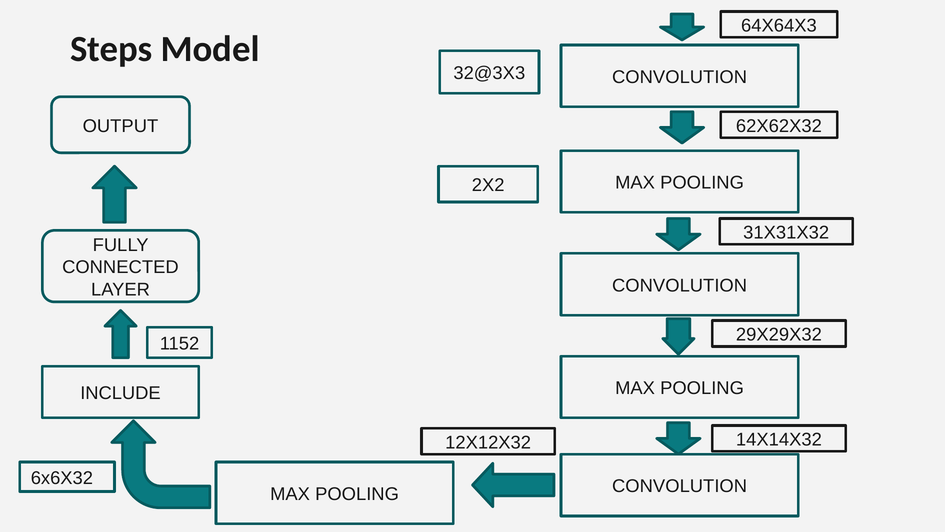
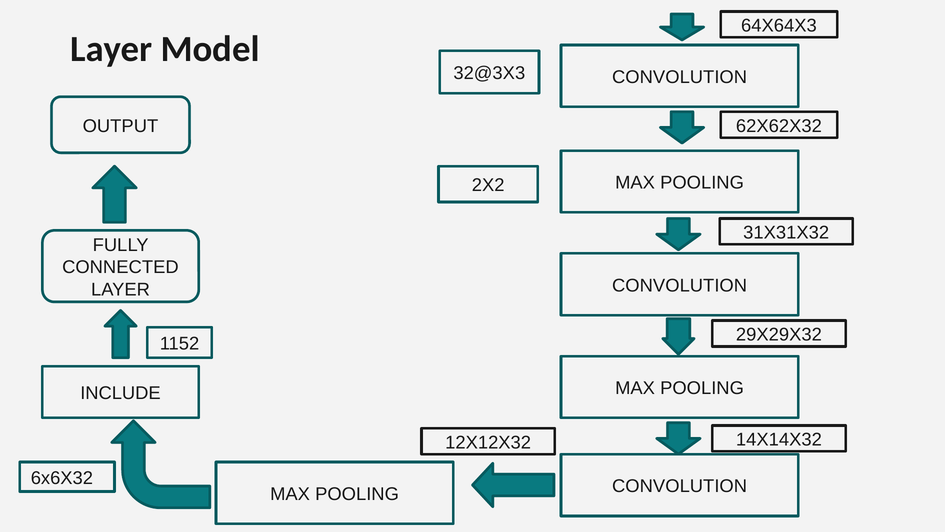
Steps at (111, 49): Steps -> Layer
